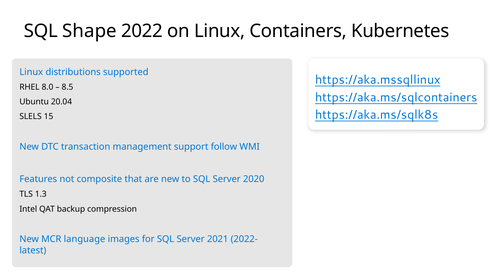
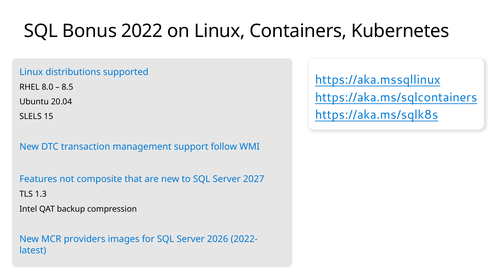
Shape: Shape -> Bonus
2020: 2020 -> 2027
language: language -> providers
2021: 2021 -> 2026
